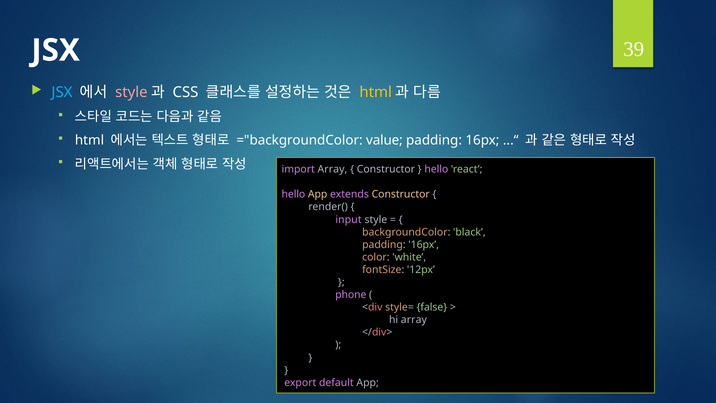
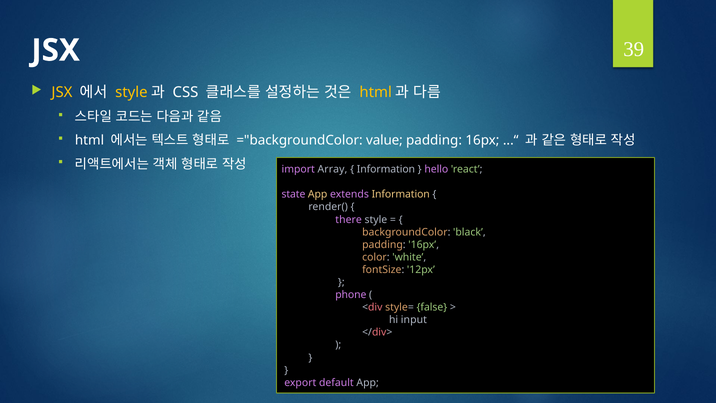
JSX at (62, 92) colour: light blue -> yellow
style at (131, 92) colour: pink -> yellow
Constructor at (386, 169): Constructor -> Information
hello at (293, 194): hello -> state
extends Constructor: Constructor -> Information
input: input -> there
hi array: array -> input
